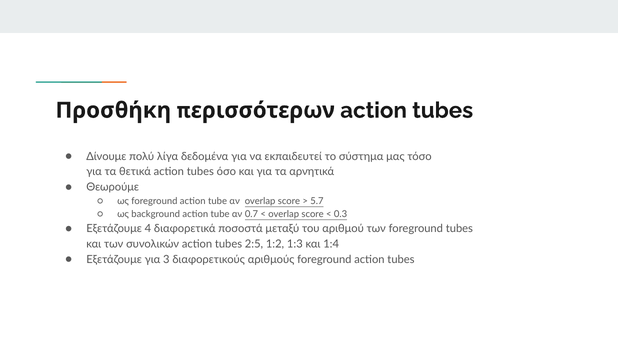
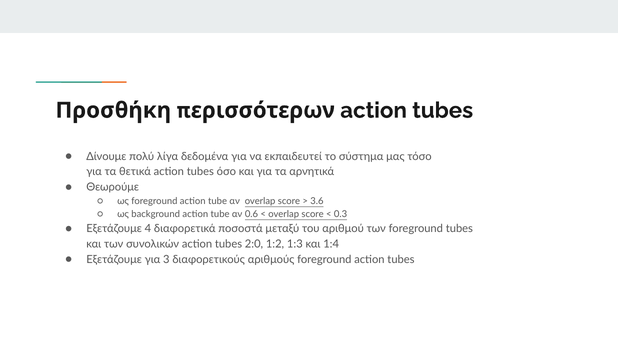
5.7: 5.7 -> 3.6
0.7: 0.7 -> 0.6
2:5: 2:5 -> 2:0
